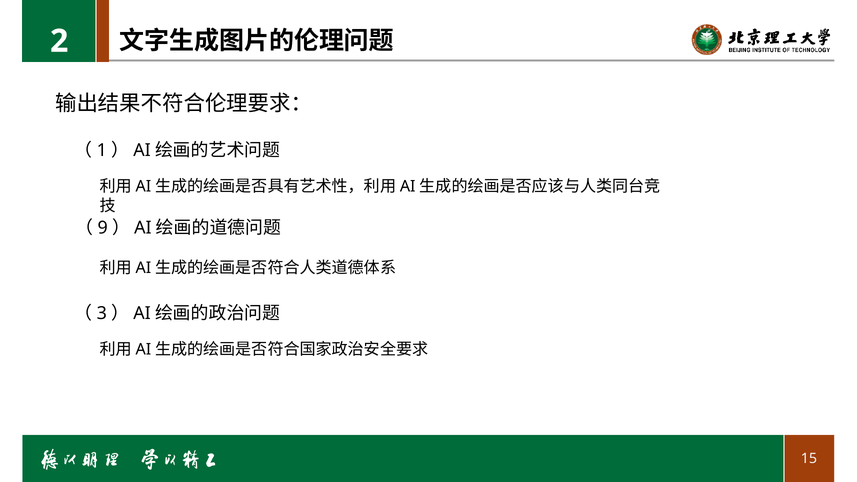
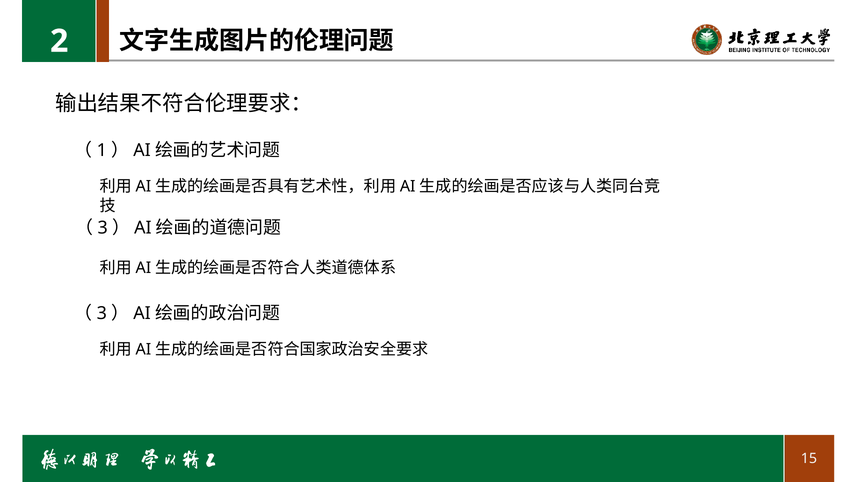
9 at (103, 228): 9 -> 3
